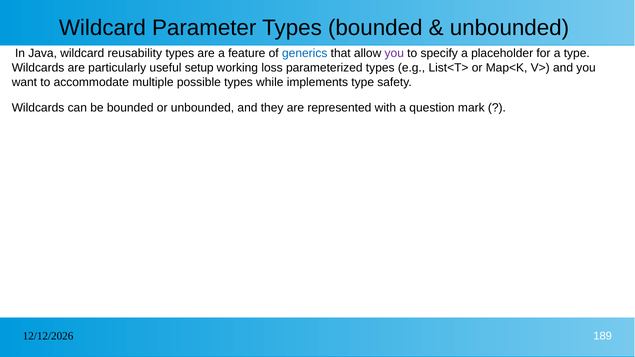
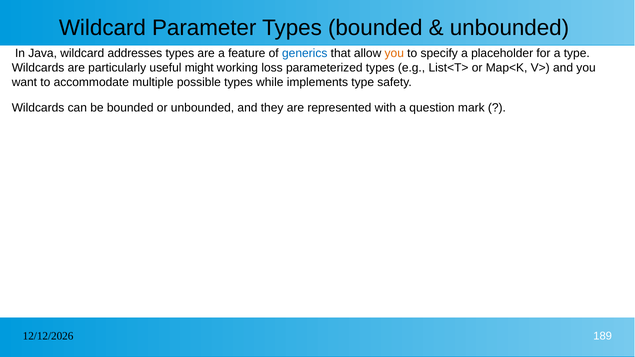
reusability: reusability -> addresses
you at (394, 53) colour: purple -> orange
setup: setup -> might
